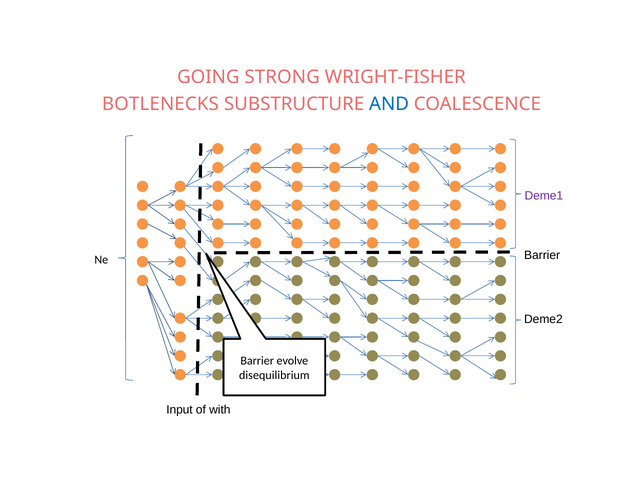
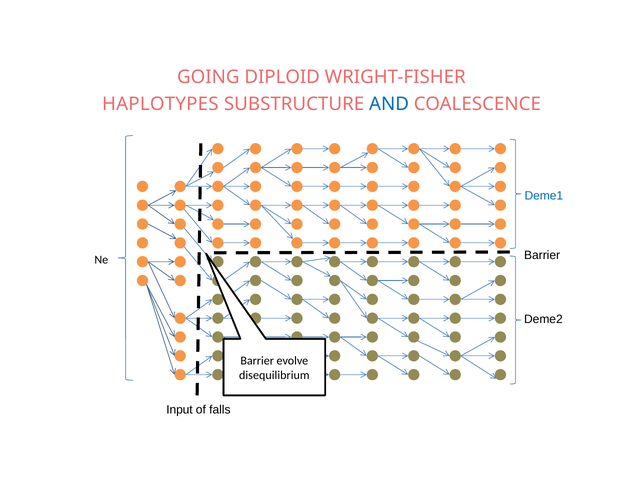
STRONG: STRONG -> DIPLOID
BOTLENECKS: BOTLENECKS -> HAPLOTYPES
Deme1 colour: purple -> blue
with: with -> falls
